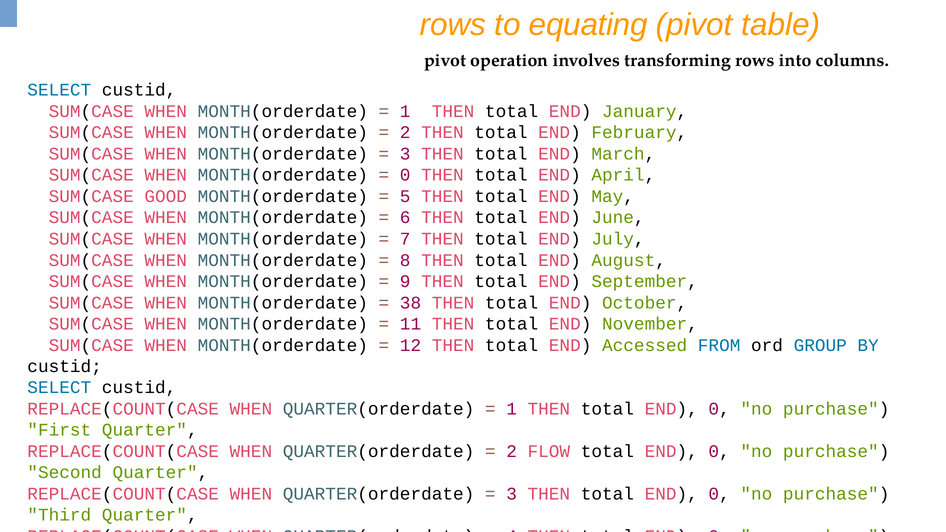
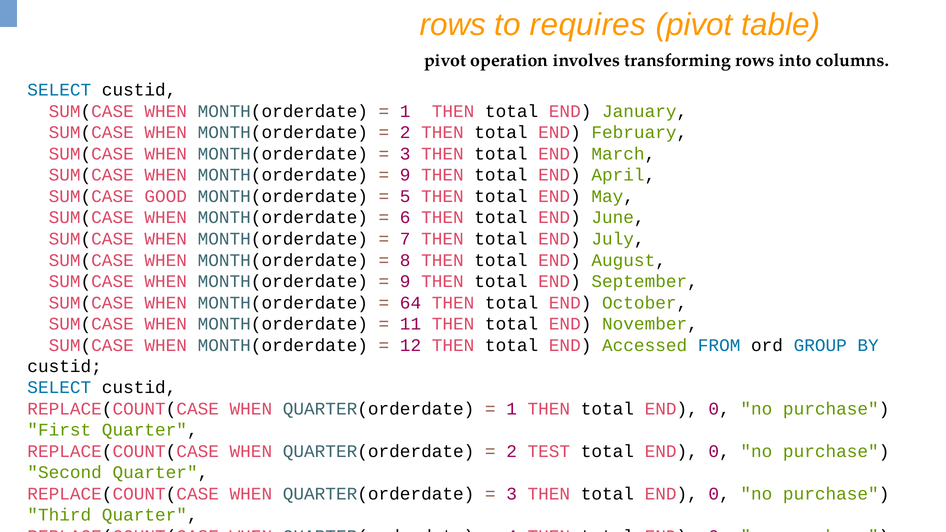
equating: equating -> requires
0 at (405, 175): 0 -> 9
38: 38 -> 64
FLOW: FLOW -> TEST
